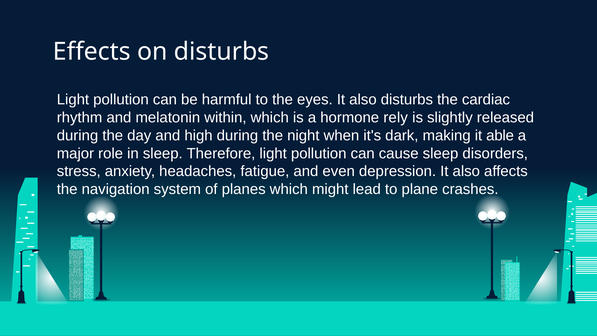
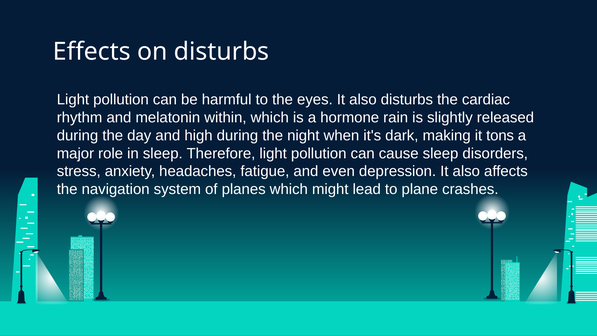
rely: rely -> rain
able: able -> tons
